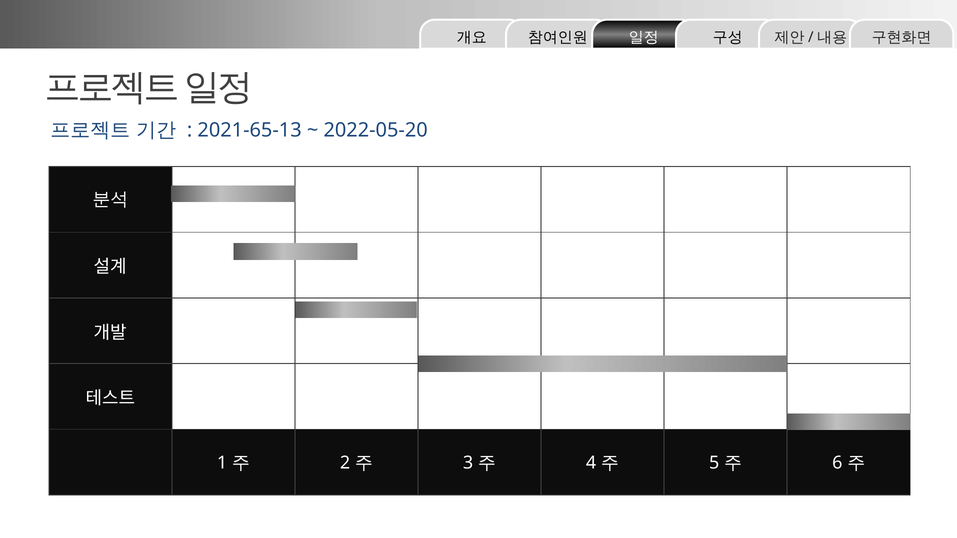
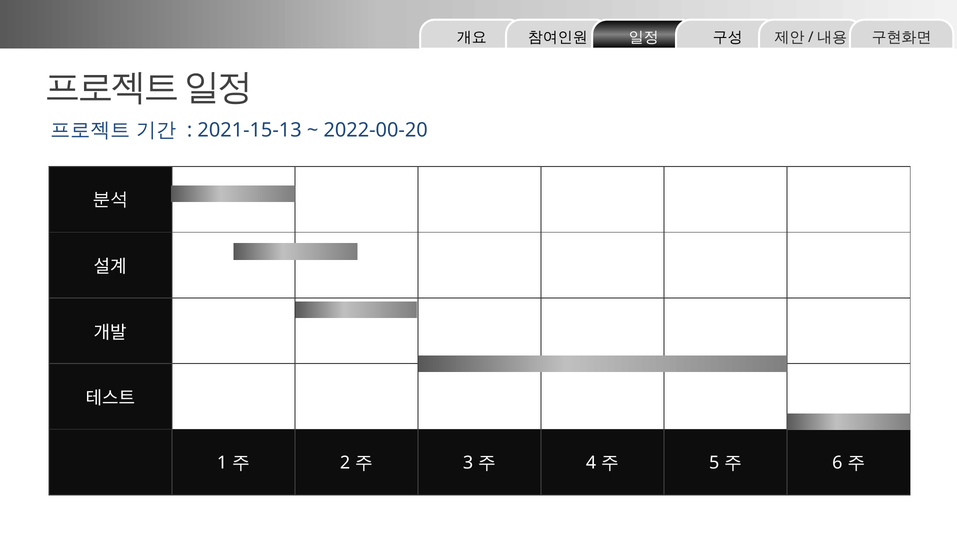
2021-65-13: 2021-65-13 -> 2021-15-13
2022-05-20: 2022-05-20 -> 2022-00-20
